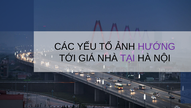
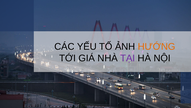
HƯỚNG colour: purple -> orange
